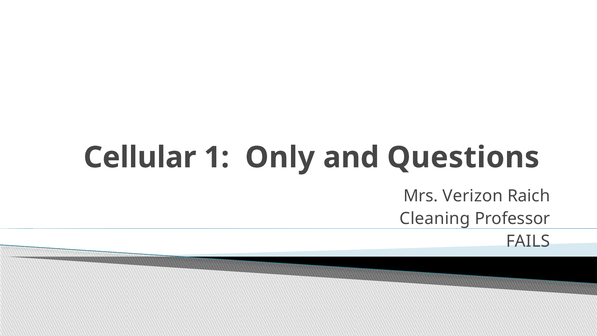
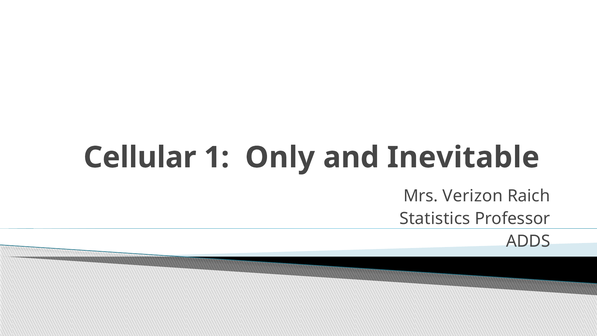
Questions: Questions -> Inevitable
Cleaning: Cleaning -> Statistics
FAILS: FAILS -> ADDS
